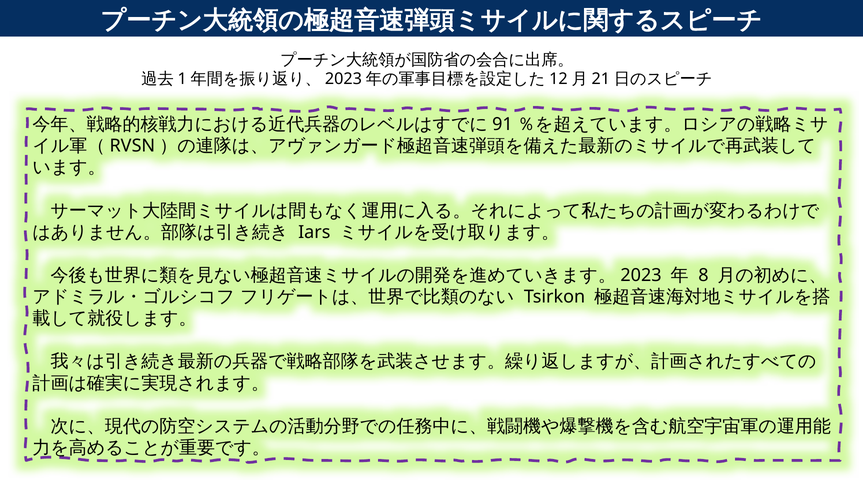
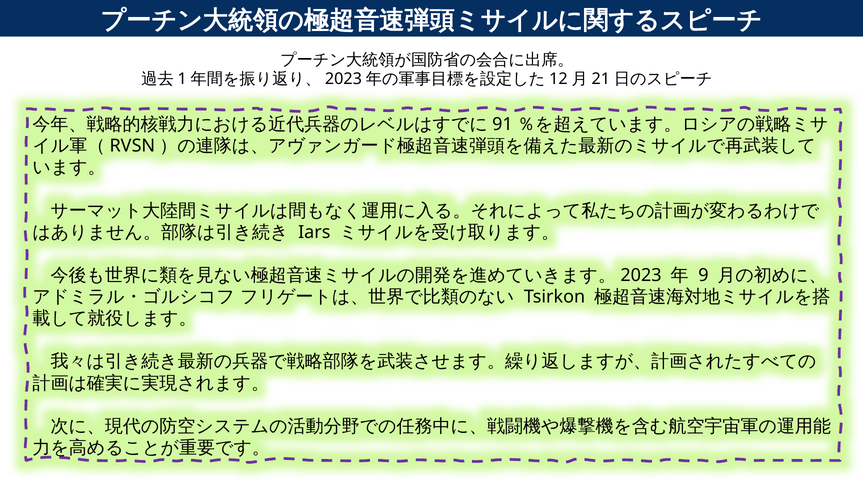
8: 8 -> 9
